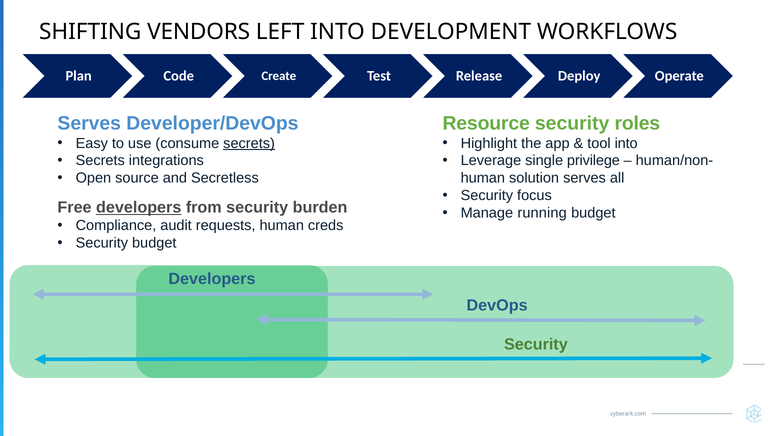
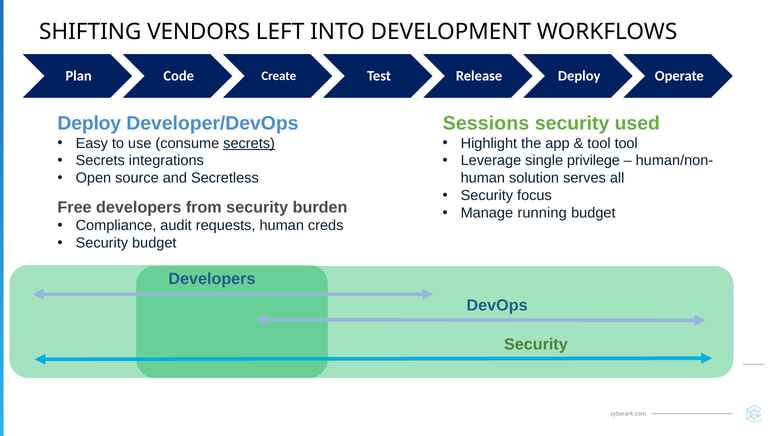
Serves at (89, 123): Serves -> Deploy
Resource: Resource -> Sessions
roles: roles -> used
tool into: into -> tool
developers at (139, 207) underline: present -> none
